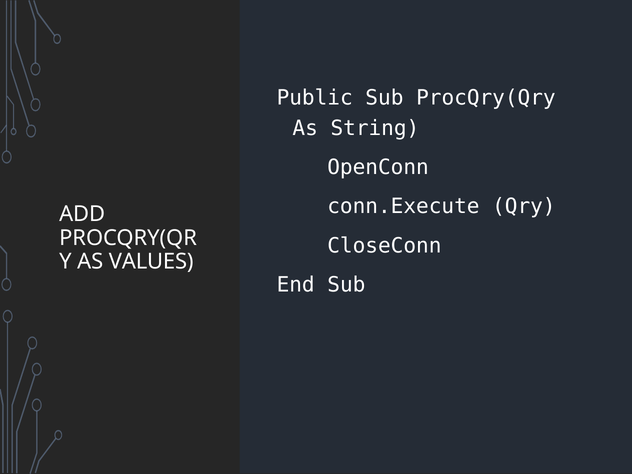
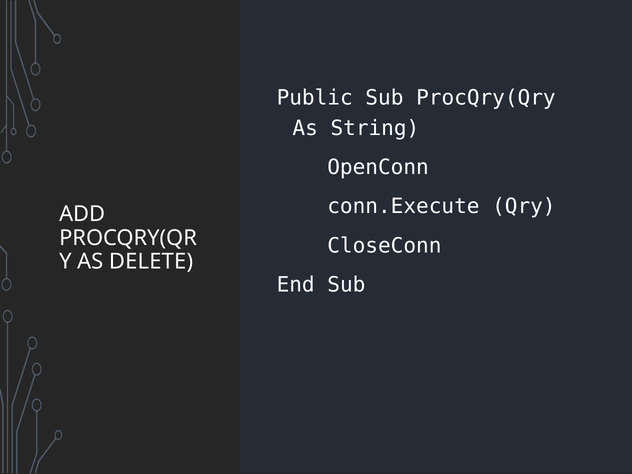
VALUES: VALUES -> DELETE
